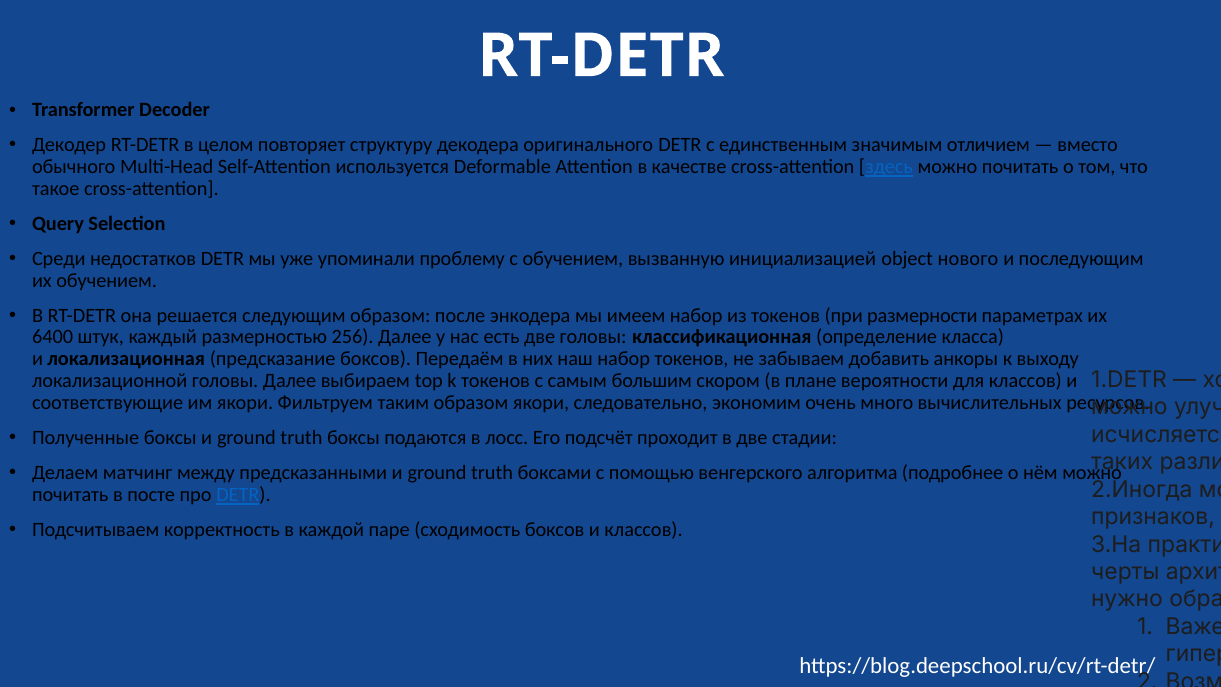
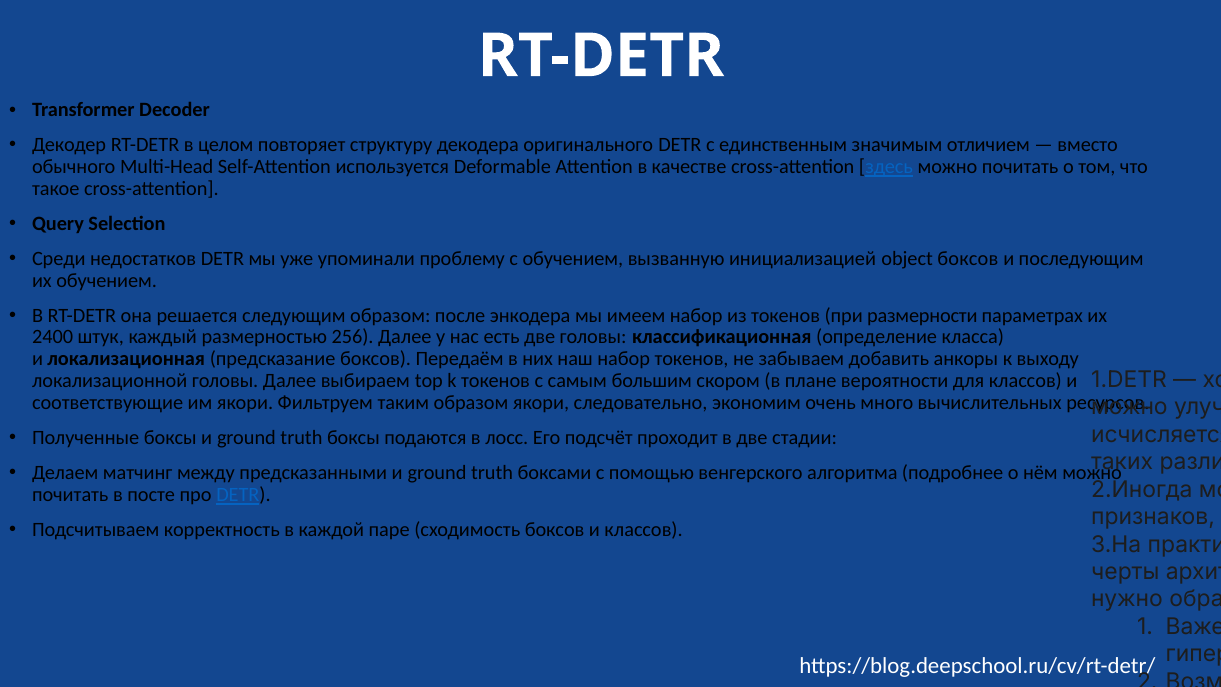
object нового: нового -> боксов
6400: 6400 -> 2400
